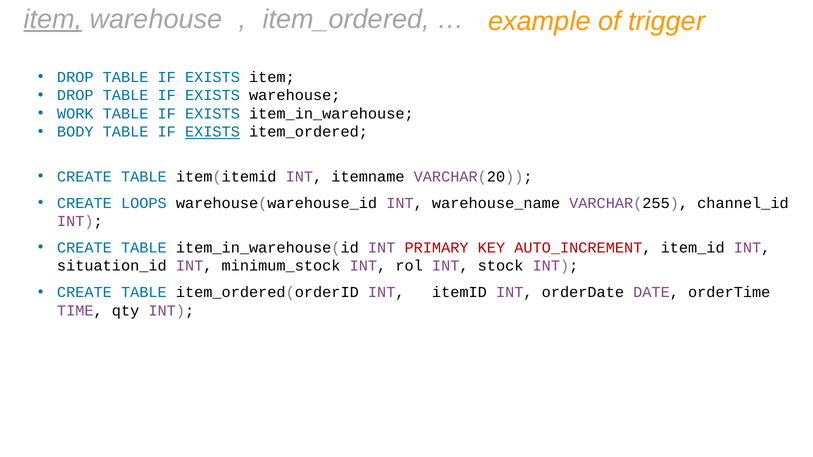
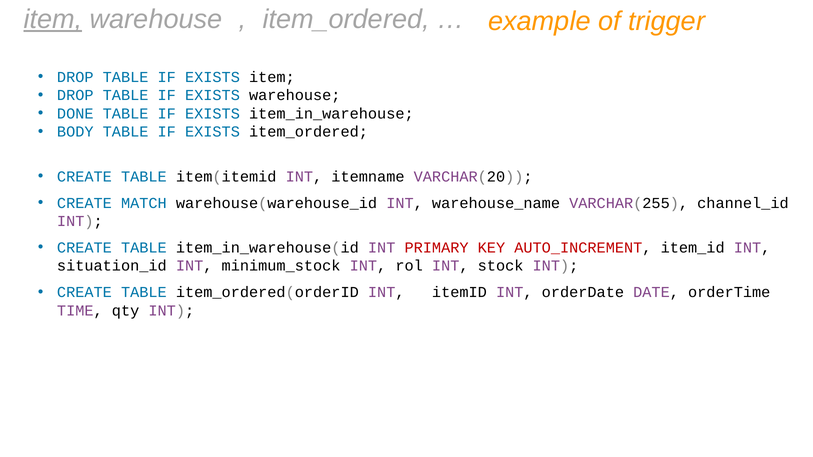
WORK: WORK -> DONE
EXISTS at (212, 132) underline: present -> none
LOOPS: LOOPS -> MATCH
